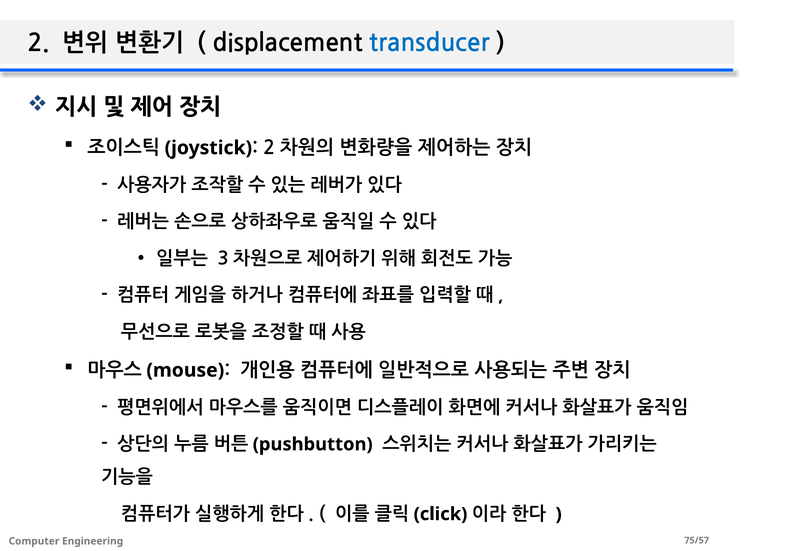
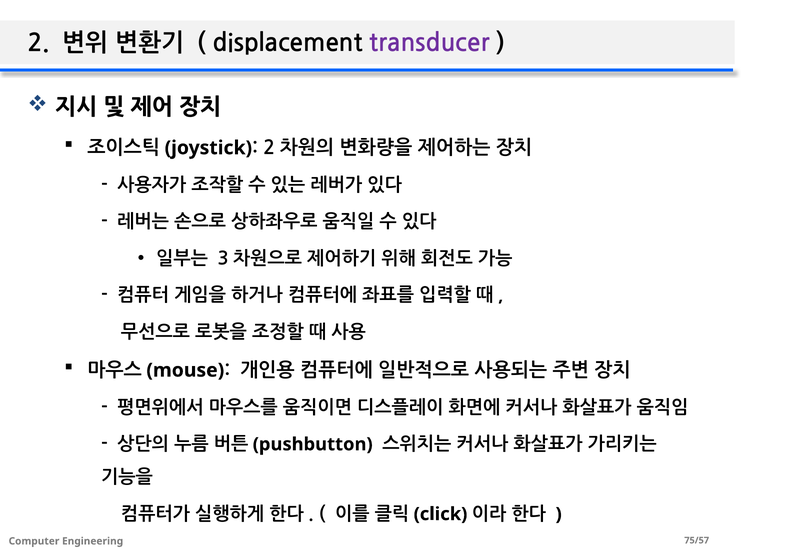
transducer colour: blue -> purple
